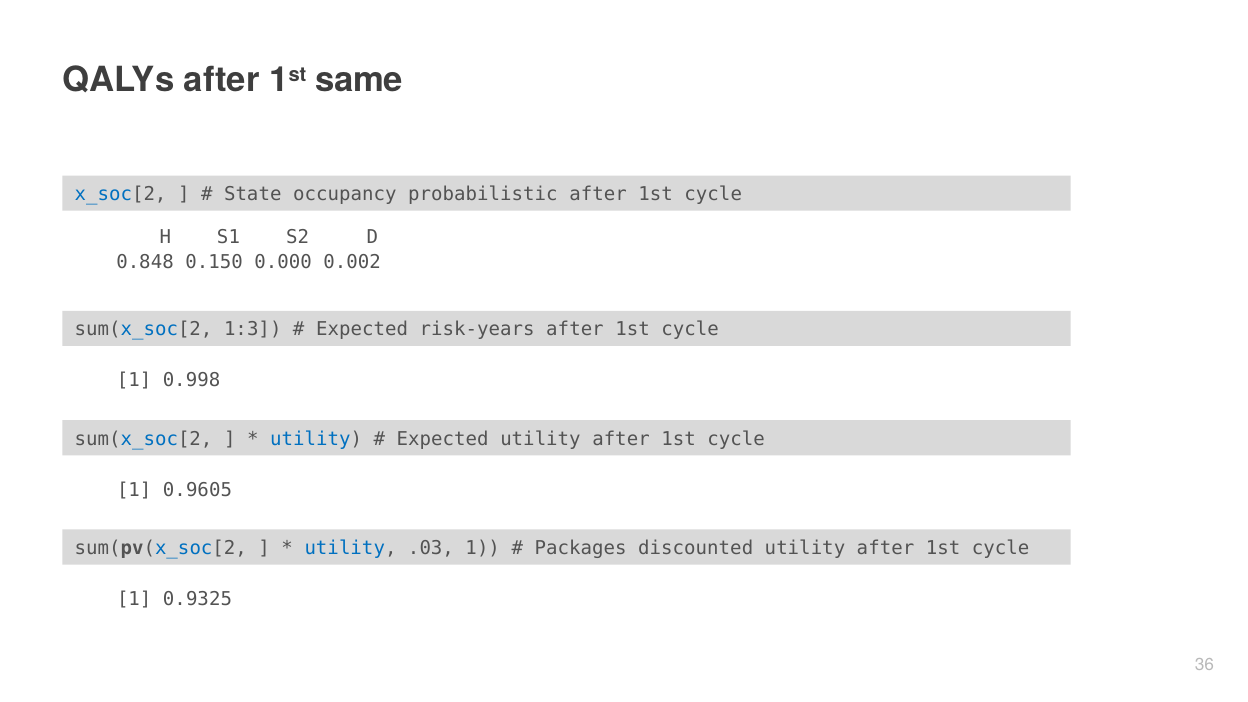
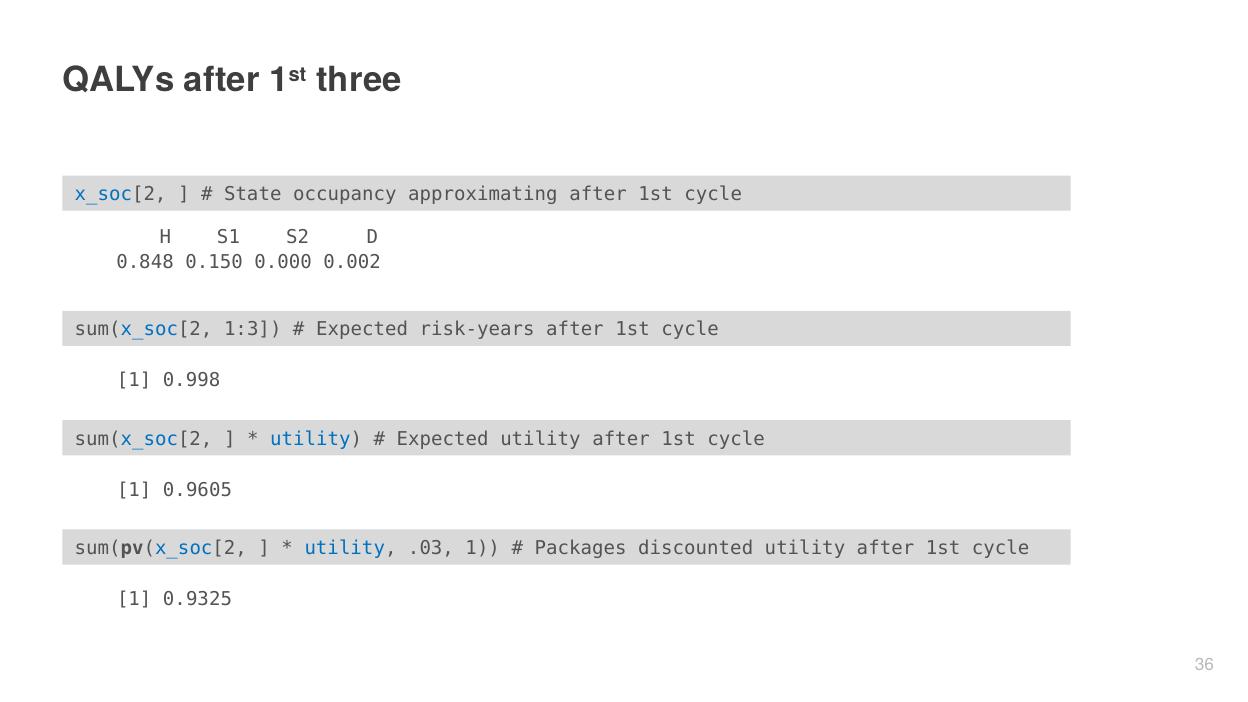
same: same -> three
probabilistic: probabilistic -> approximating
